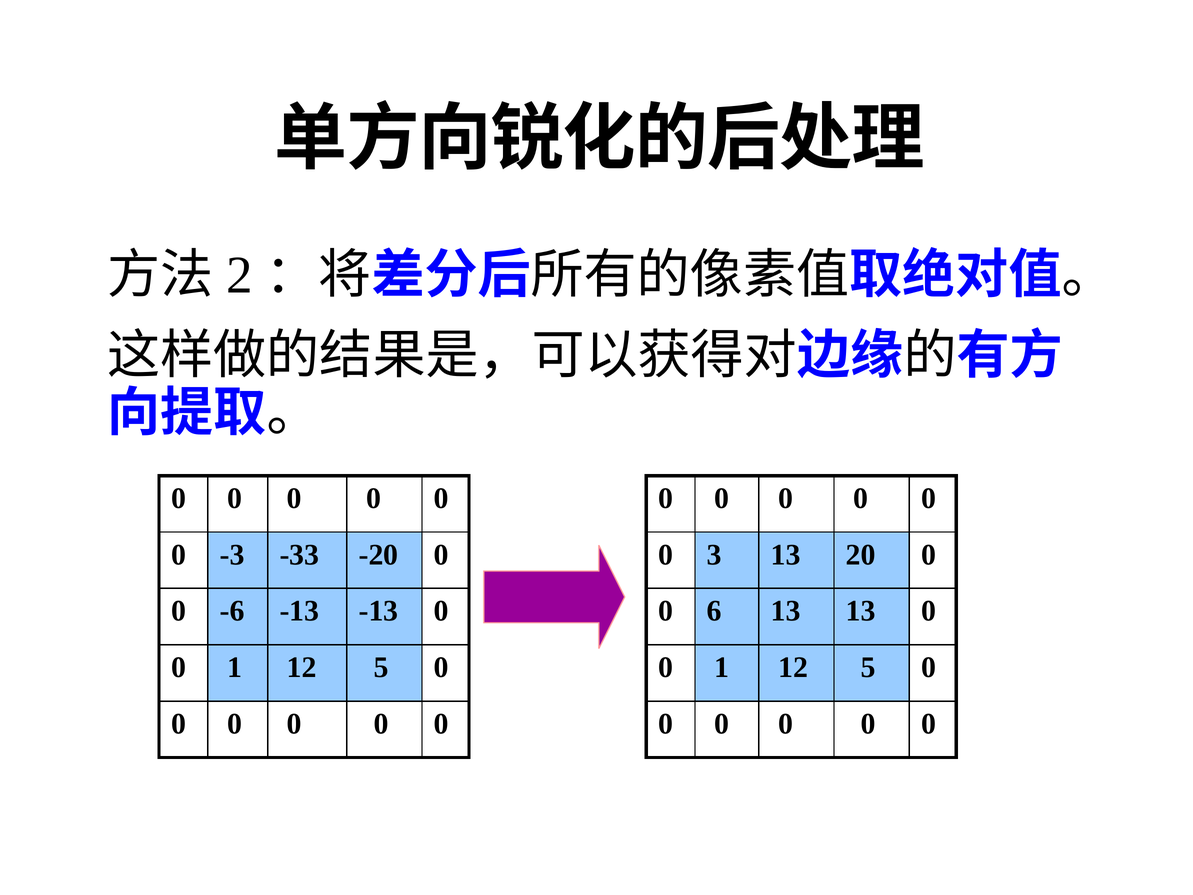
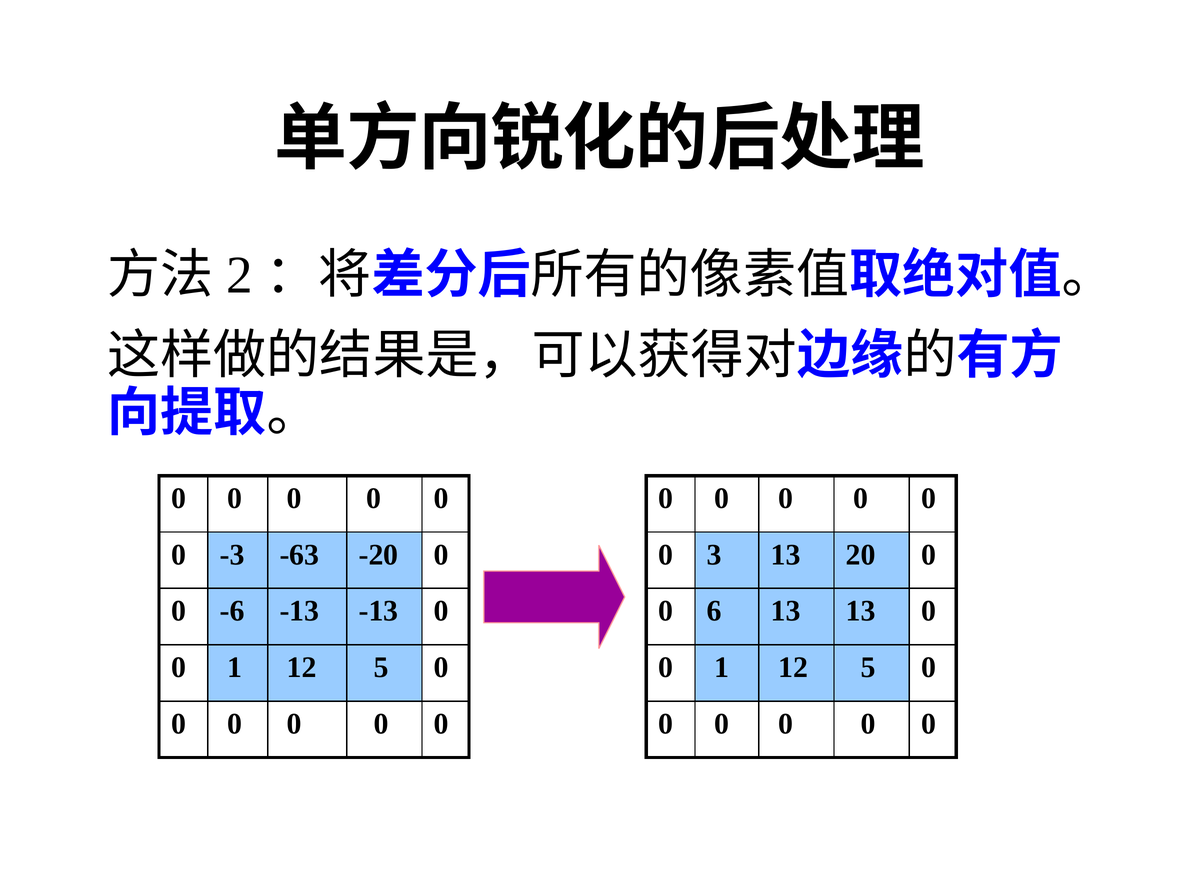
-33: -33 -> -63
